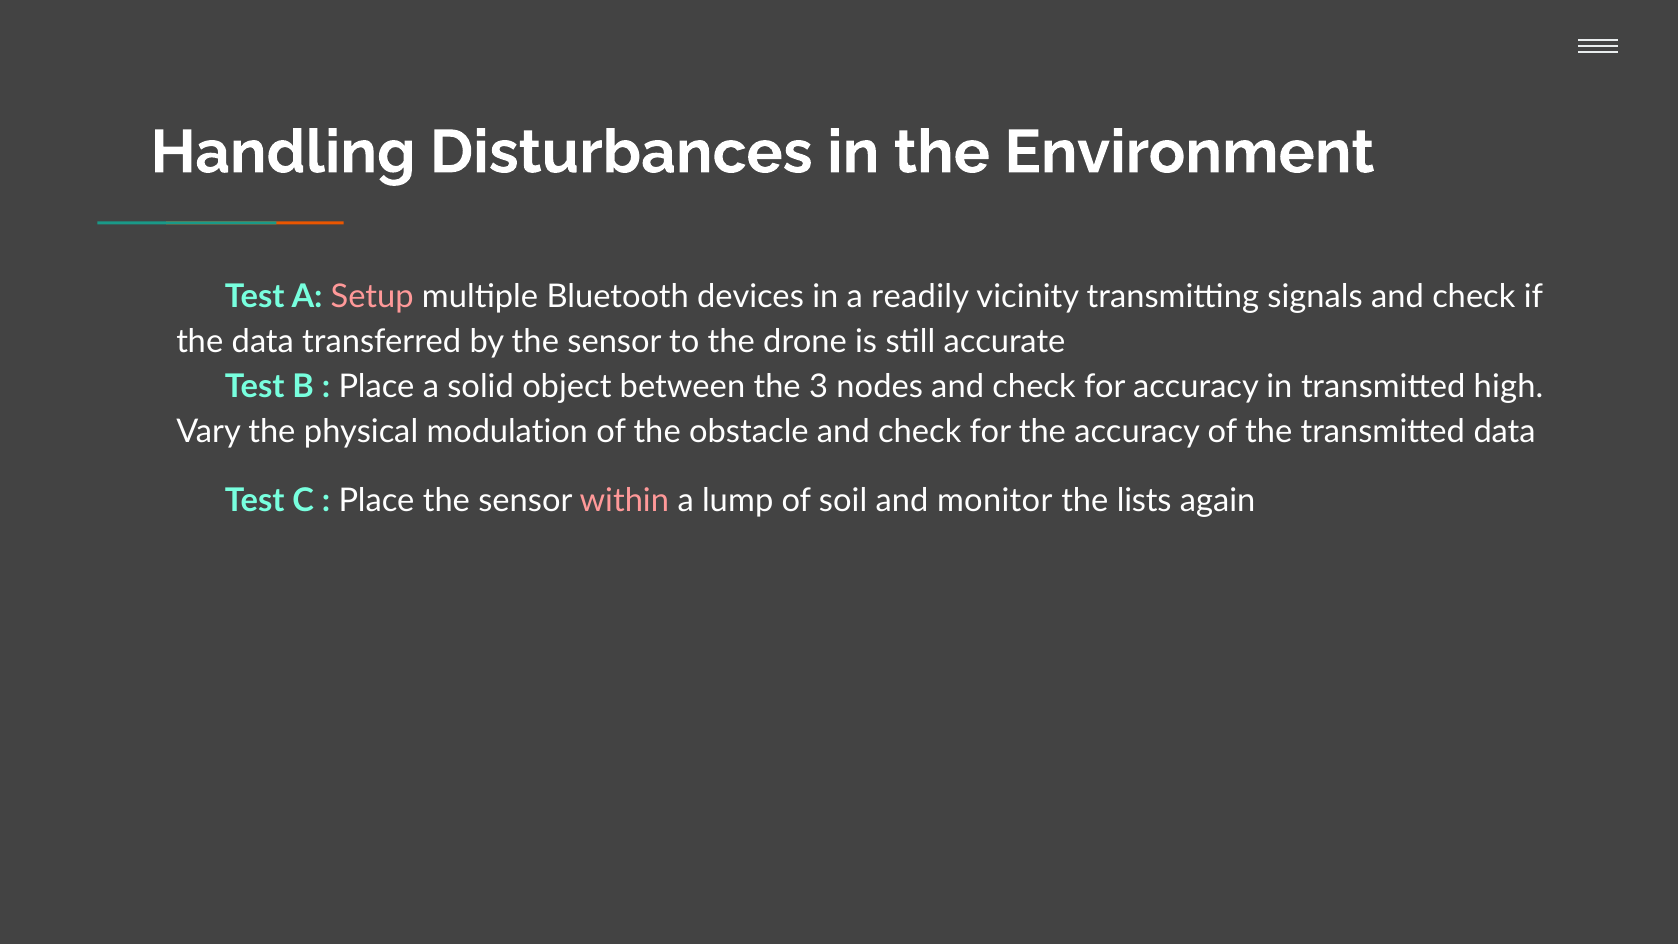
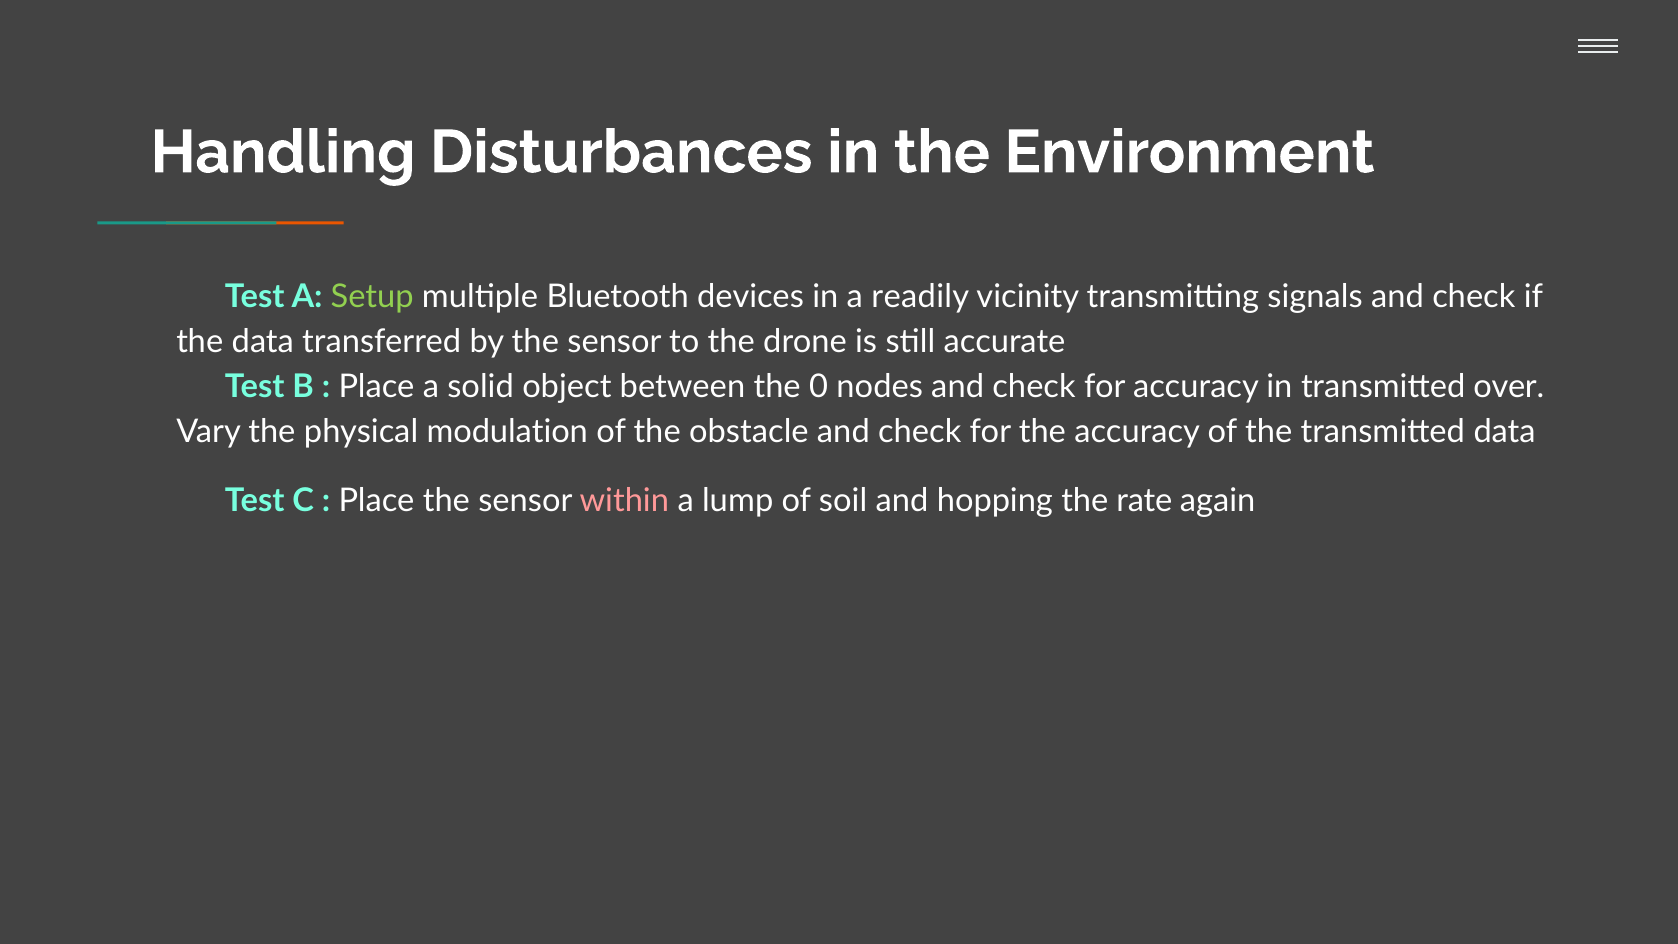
Setup colour: pink -> light green
3: 3 -> 0
high: high -> over
monitor: monitor -> hopping
lists: lists -> rate
